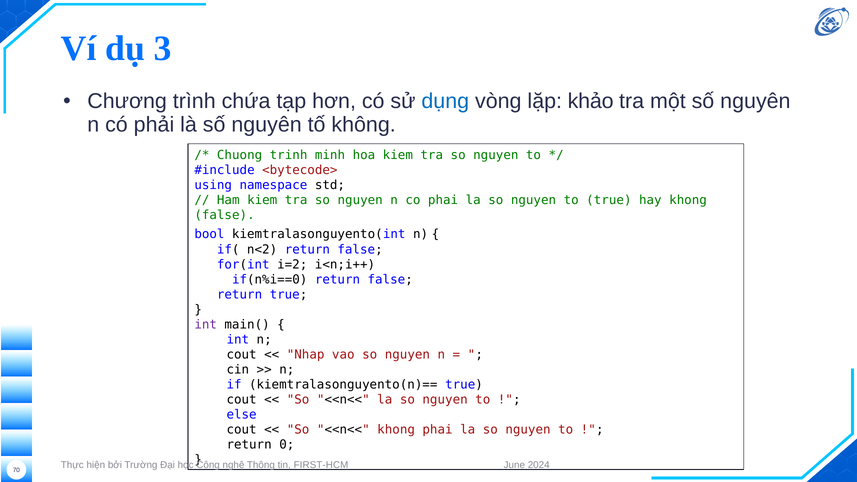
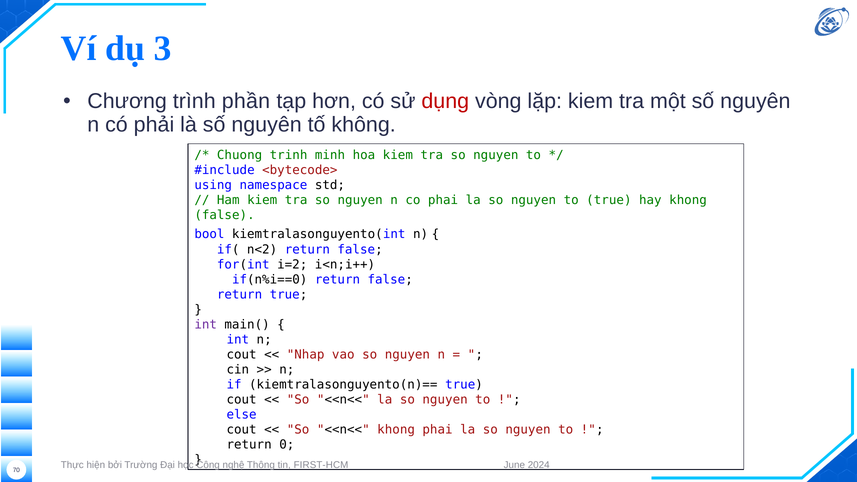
chứa: chứa -> phần
dụng colour: blue -> red
lặp khảo: khảo -> kiem
